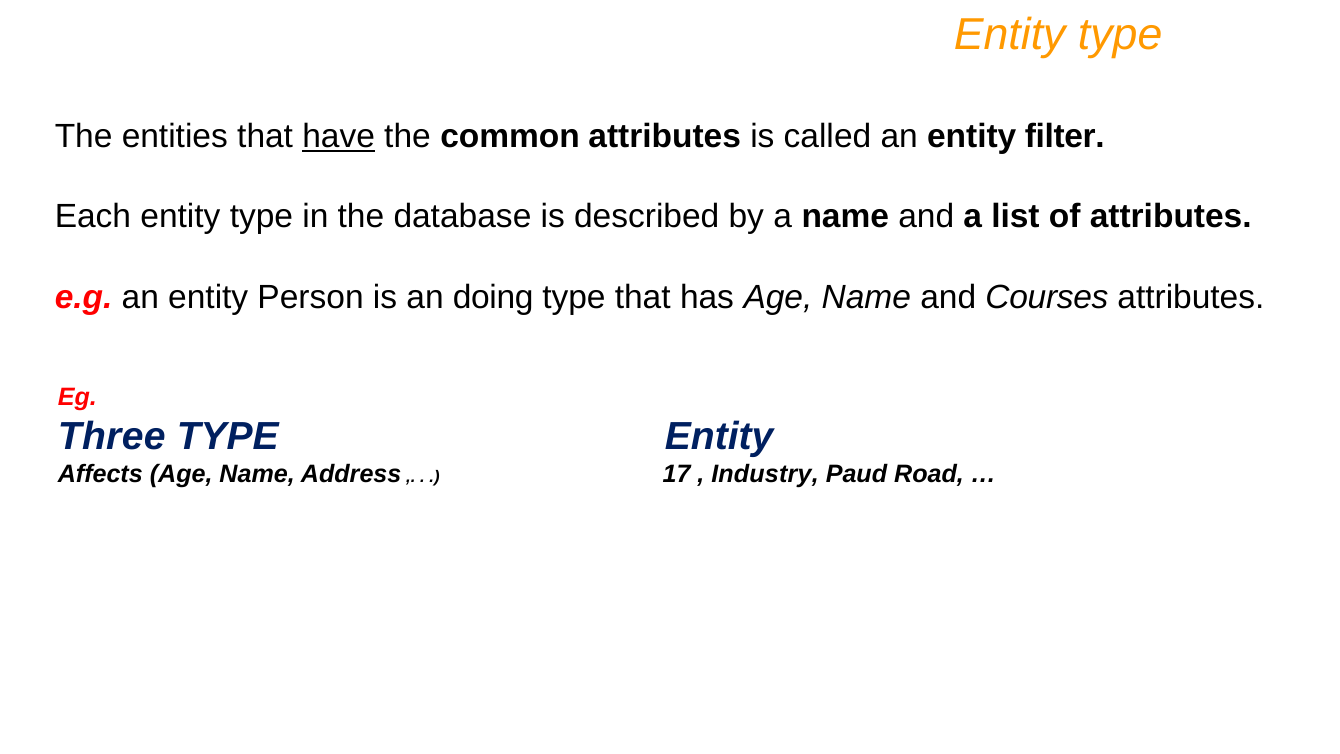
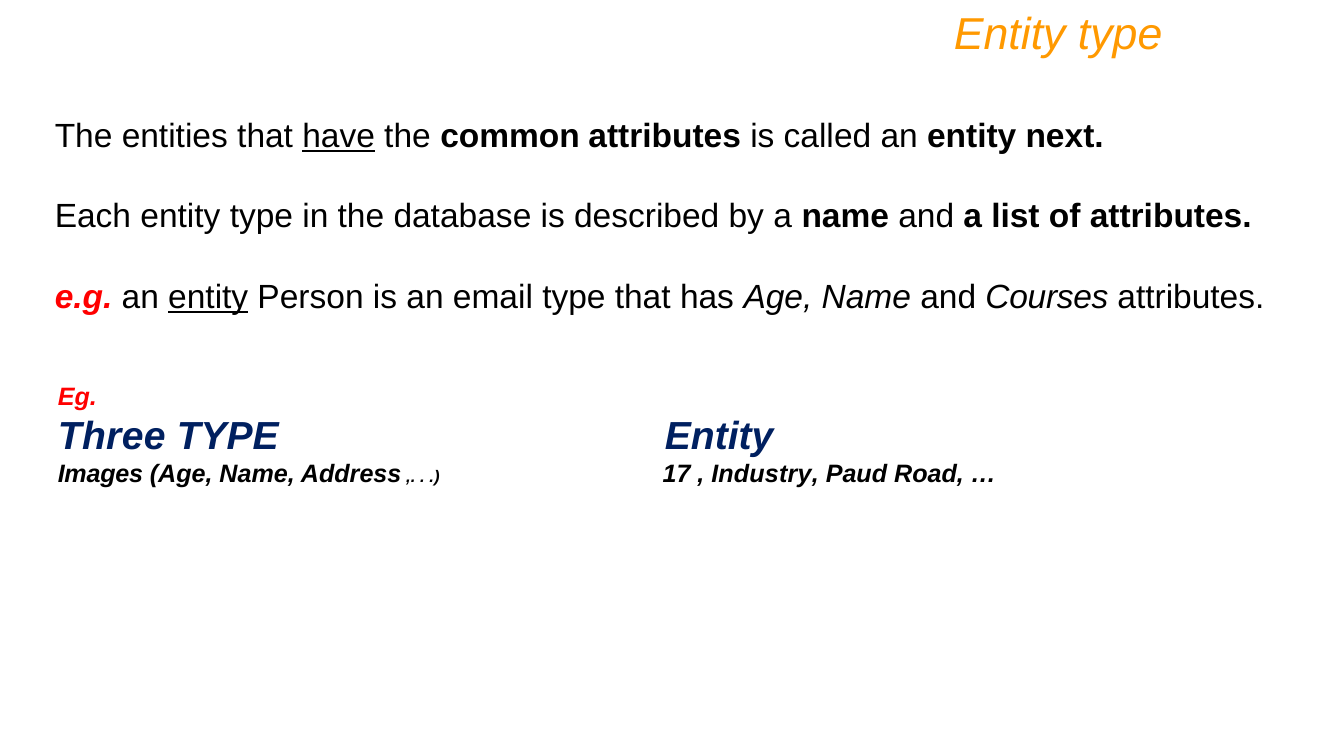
filter: filter -> next
entity at (208, 297) underline: none -> present
doing: doing -> email
Affects: Affects -> Images
